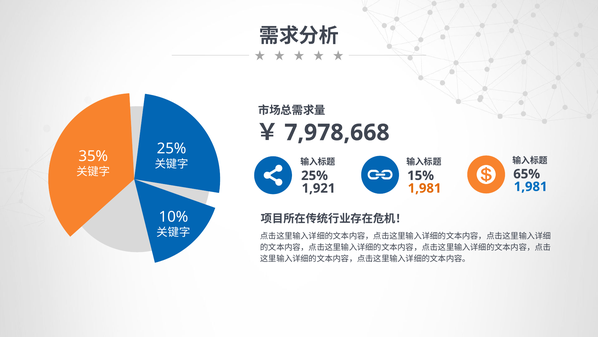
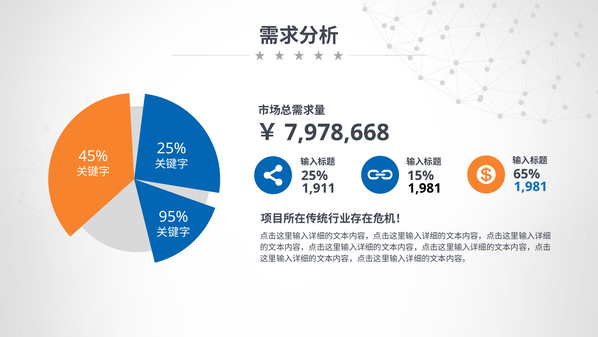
35%: 35% -> 45%
1,921: 1,921 -> 1,911
1,981 at (425, 188) colour: orange -> black
10%: 10% -> 95%
